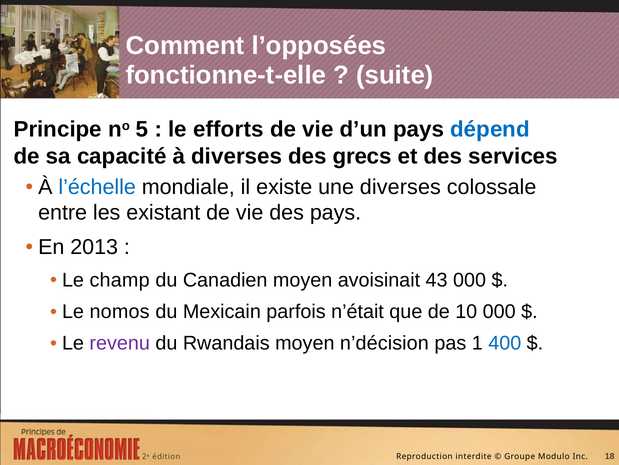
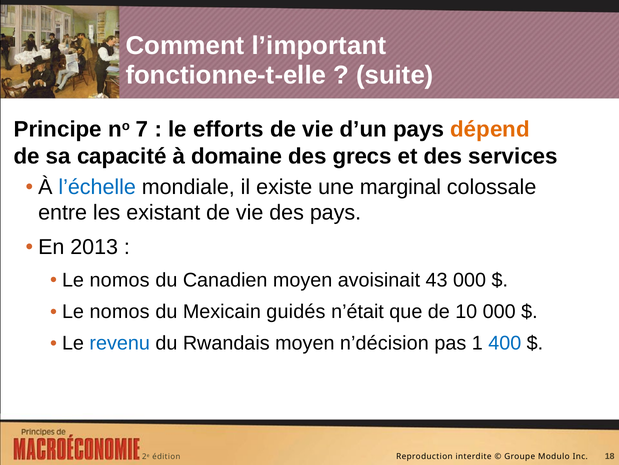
l’opposées: l’opposées -> l’important
5: 5 -> 7
dépend colour: blue -> orange
à diverses: diverses -> domaine
une diverses: diverses -> marginal
champ at (120, 280): champ -> nomos
parfois: parfois -> guidés
revenu colour: purple -> blue
